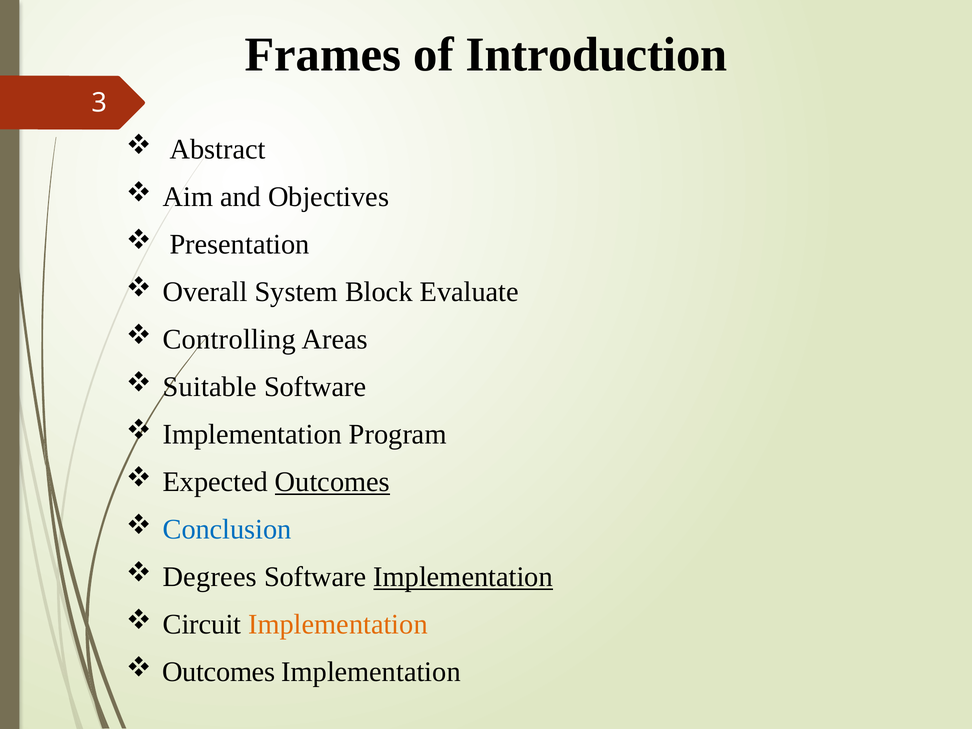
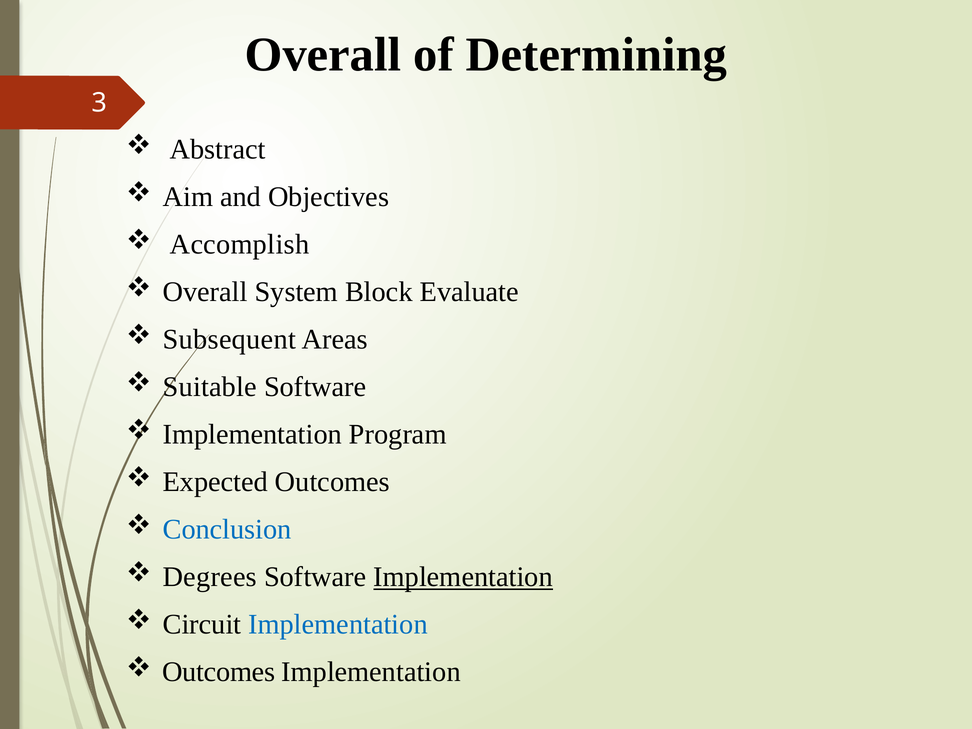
Frames at (323, 55): Frames -> Overall
Introduction: Introduction -> Determining
Presentation: Presentation -> Accomplish
Controlling: Controlling -> Subsequent
Outcomes at (332, 482) underline: present -> none
Implementation at (338, 625) colour: orange -> blue
